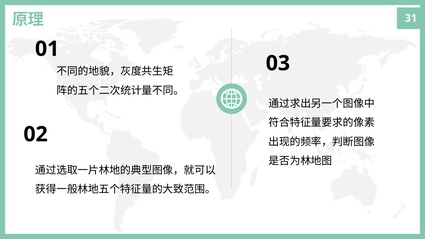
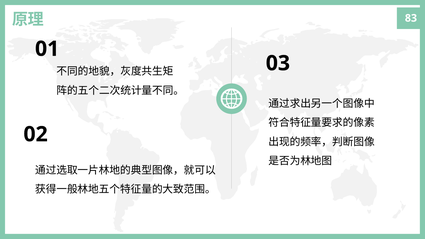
31: 31 -> 83
